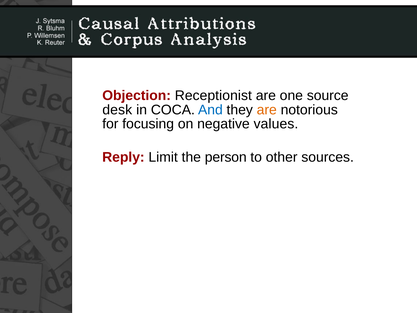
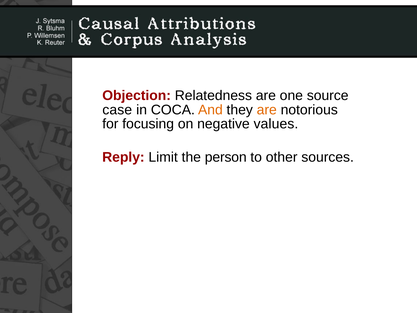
Receptionist: Receptionist -> Relatedness
desk: desk -> case
And colour: blue -> orange
